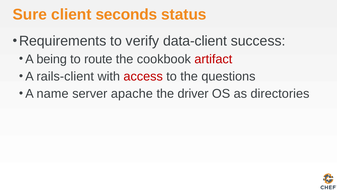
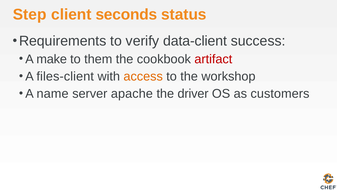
Sure: Sure -> Step
being: being -> make
route: route -> them
rails-client: rails-client -> files-client
access colour: red -> orange
questions: questions -> workshop
directories: directories -> customers
